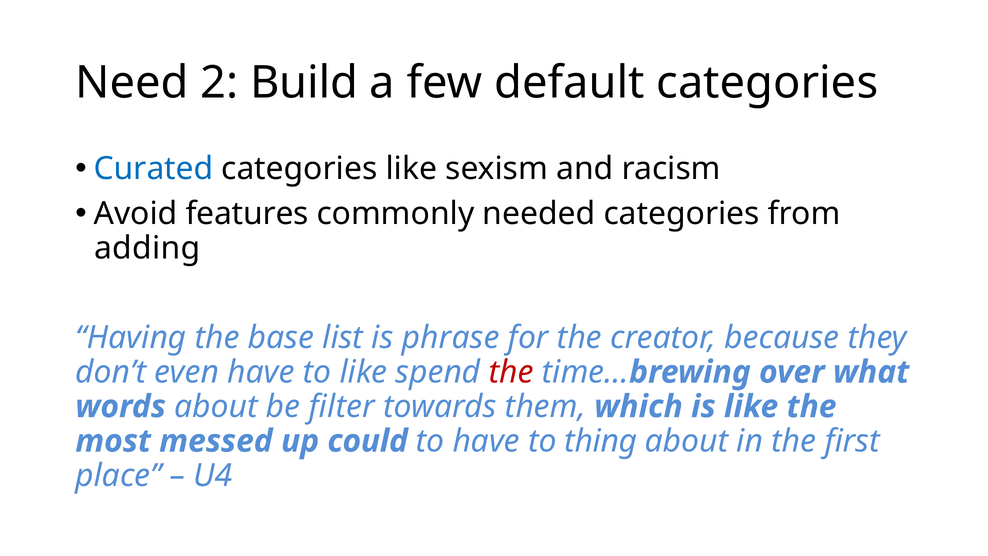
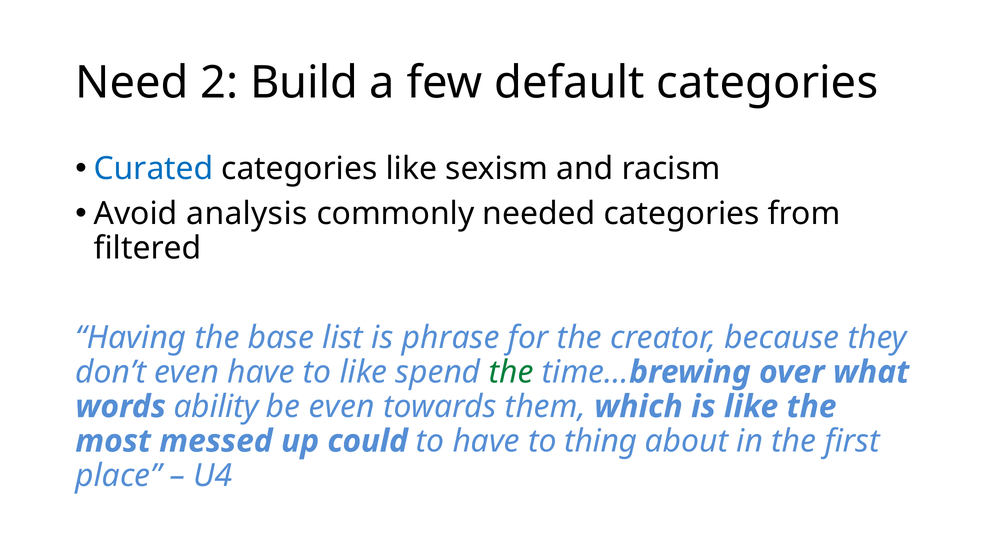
features: features -> analysis
adding: adding -> filtered
the at (511, 372) colour: red -> green
words about: about -> ability
be filter: filter -> even
